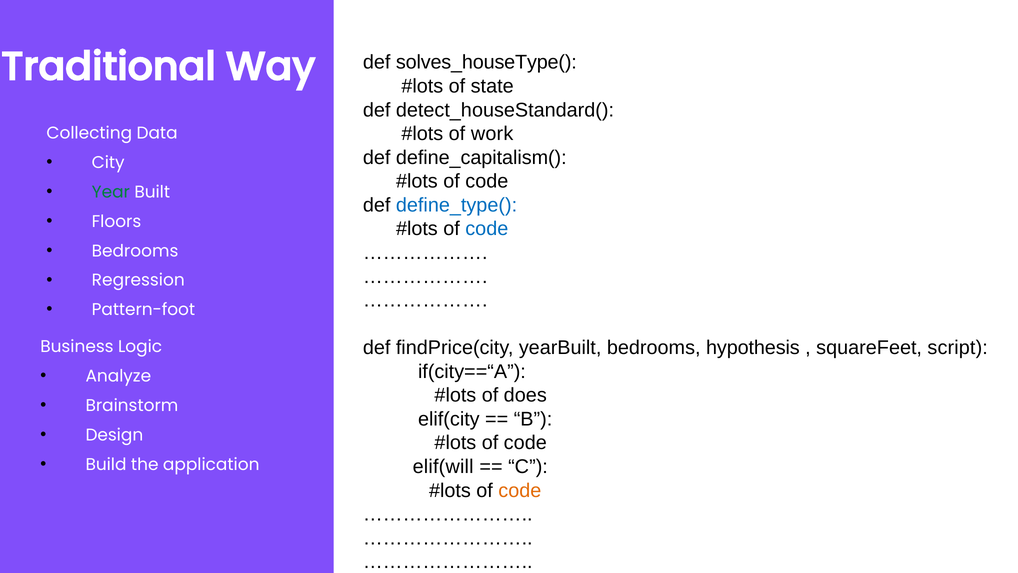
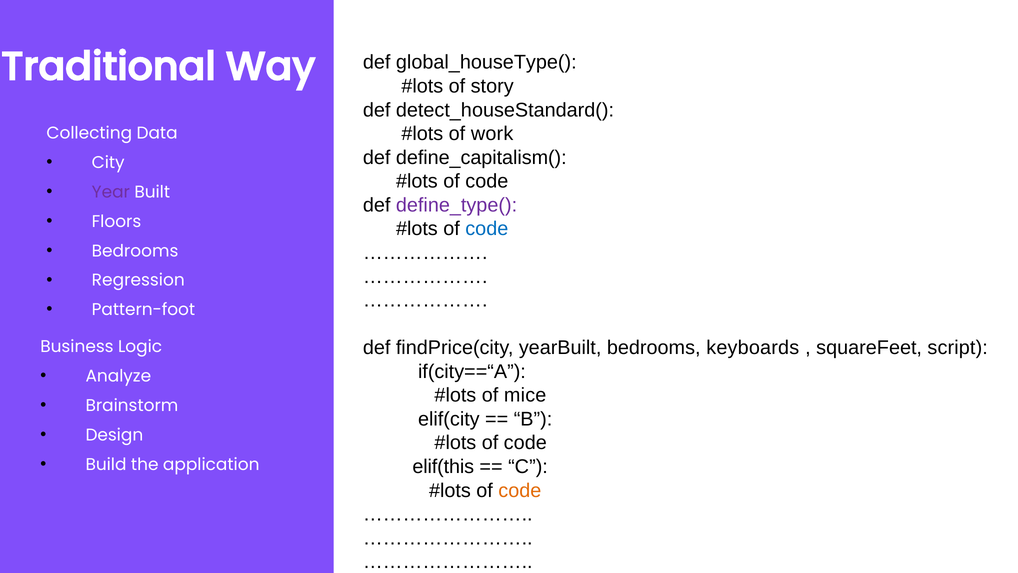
solves_houseType(: solves_houseType( -> global_houseType(
state: state -> story
Year colour: green -> purple
define_type( colour: blue -> purple
hypothesis: hypothesis -> keyboards
does: does -> mice
elif(will: elif(will -> elif(this
